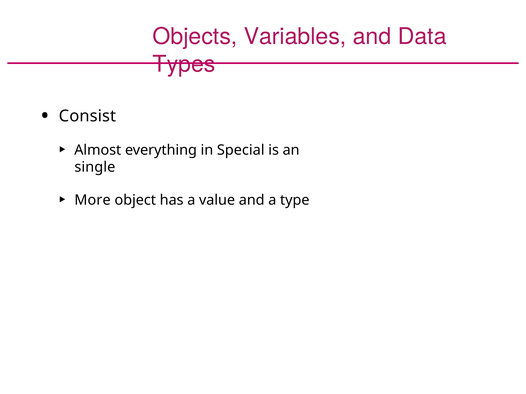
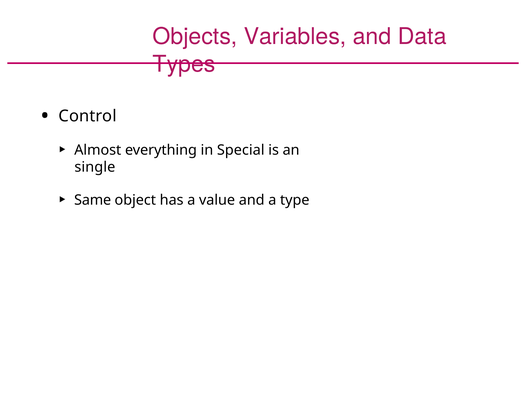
Consist: Consist -> Control
More: More -> Same
